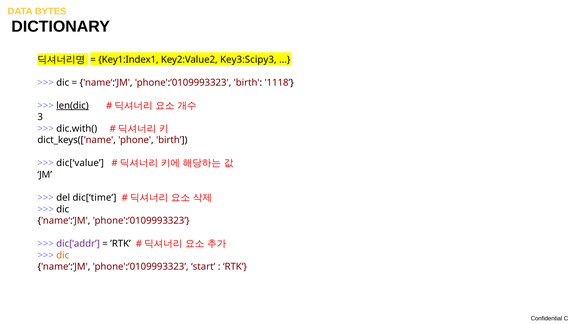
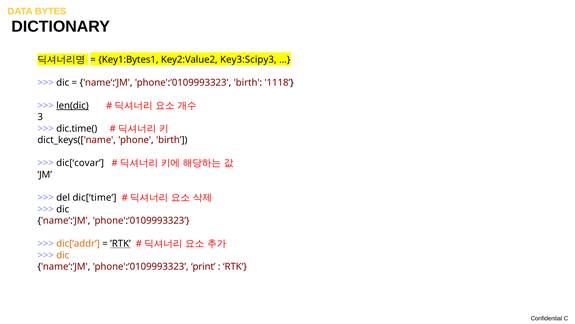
Key1:Index1: Key1:Index1 -> Key1:Bytes1
dic.with(: dic.with( -> dic.time(
dic[‘value: dic[‘value -> dic[‘covar
dic[‘addr colour: purple -> orange
’RTK underline: none -> present
start: start -> print
